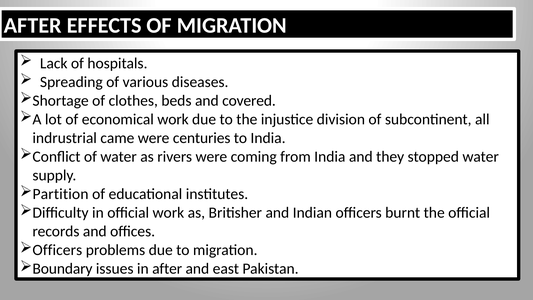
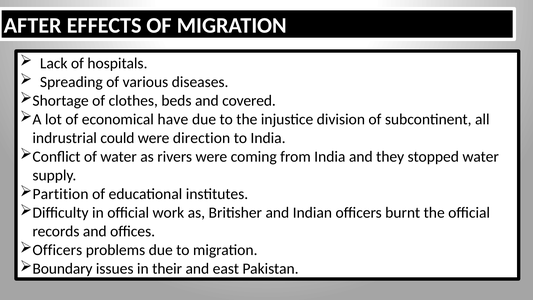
economical work: work -> have
came: came -> could
centuries: centuries -> direction
in after: after -> their
